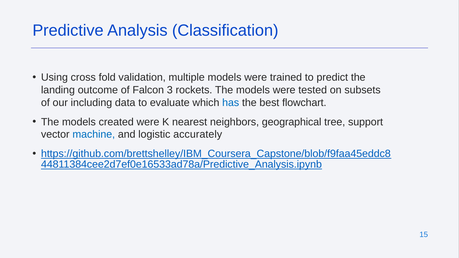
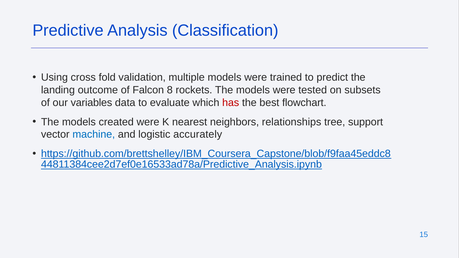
3: 3 -> 8
including: including -> variables
has colour: blue -> red
geographical: geographical -> relationships
